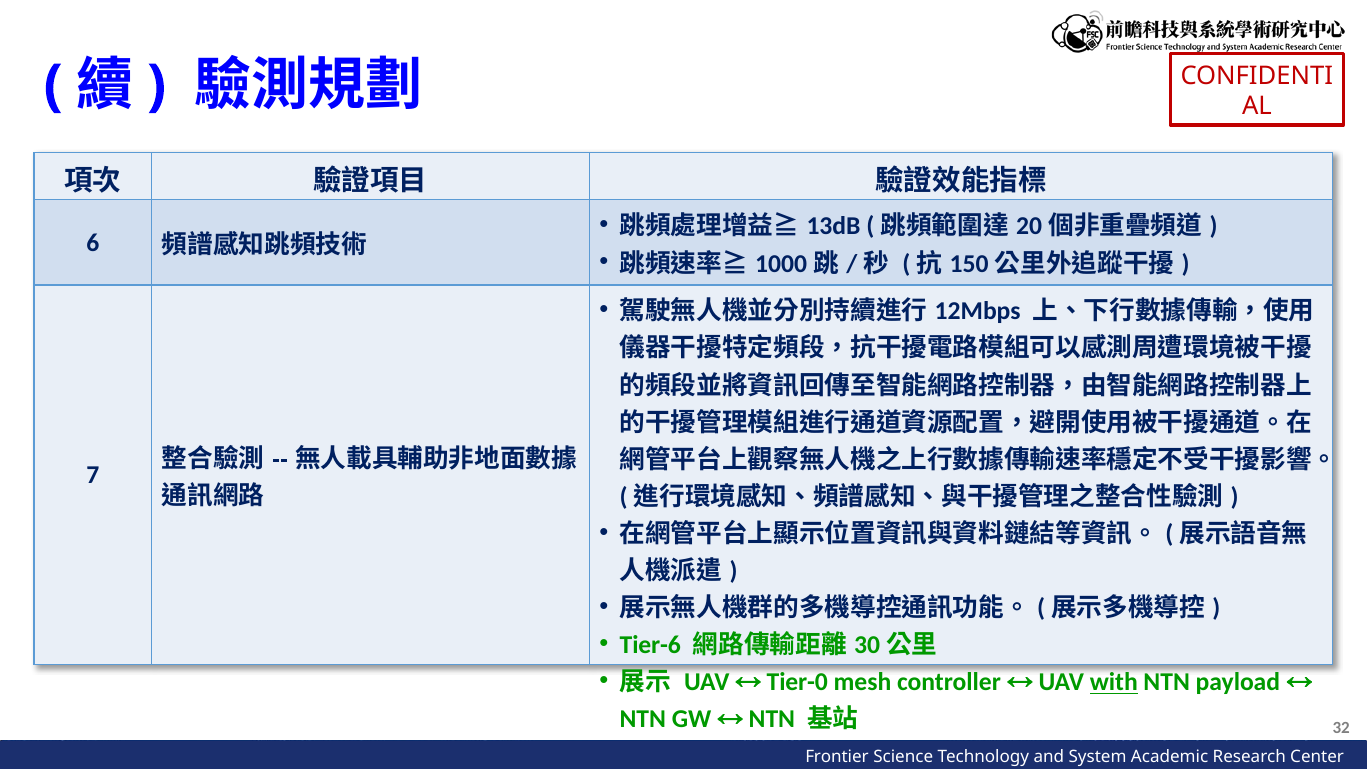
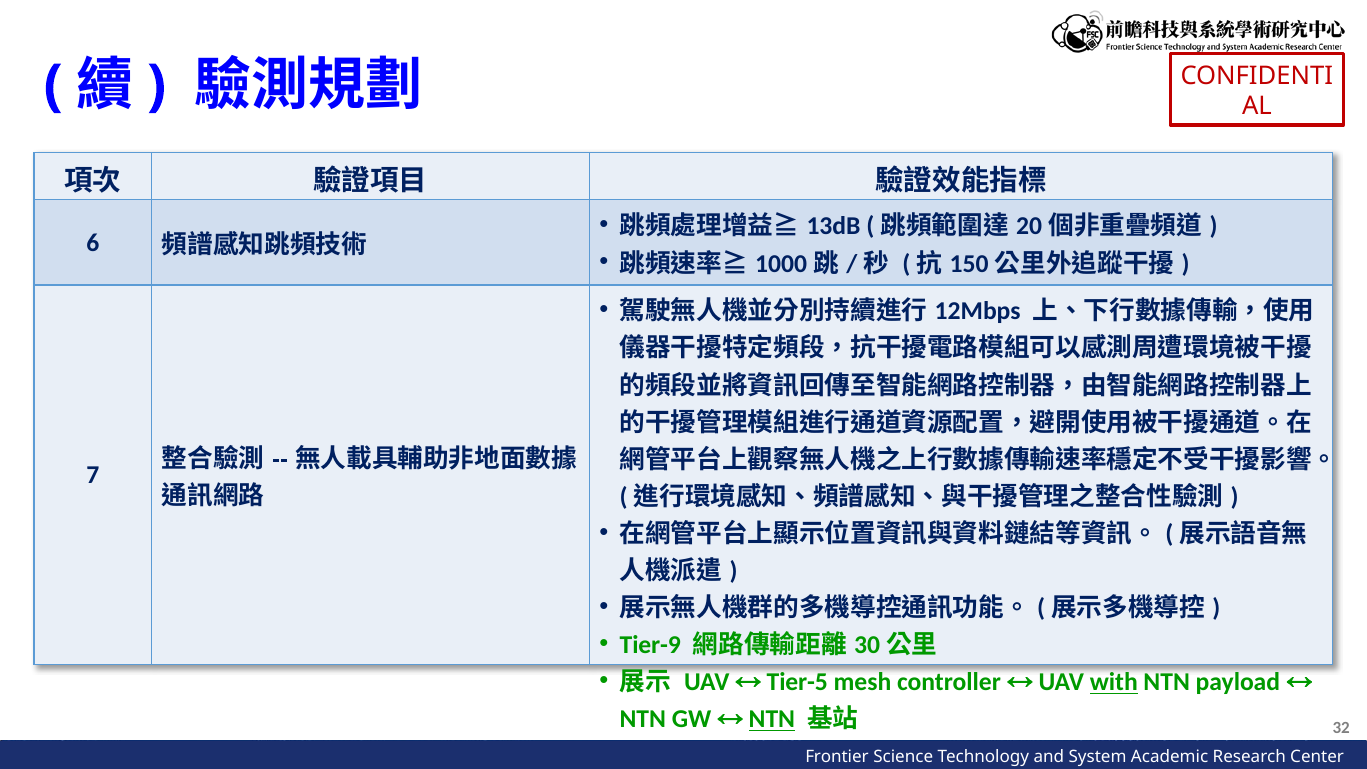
Tier-6: Tier-6 -> Tier-9
Tier-0: Tier-0 -> Tier-5
NTN at (772, 719) underline: none -> present
